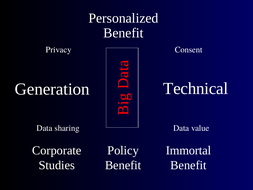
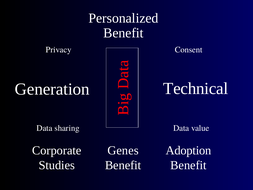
Immortal: Immortal -> Adoption
Policy: Policy -> Genes
